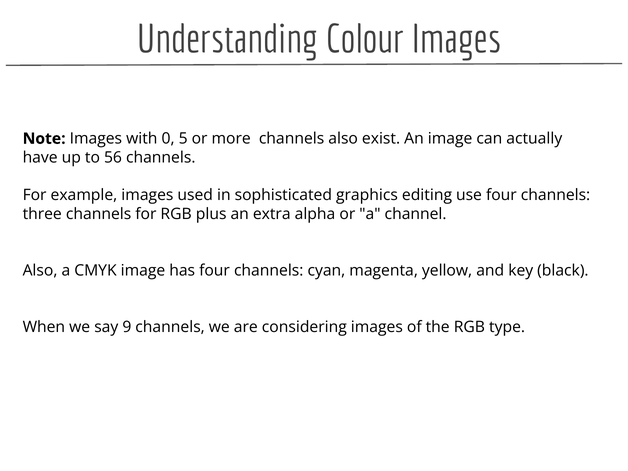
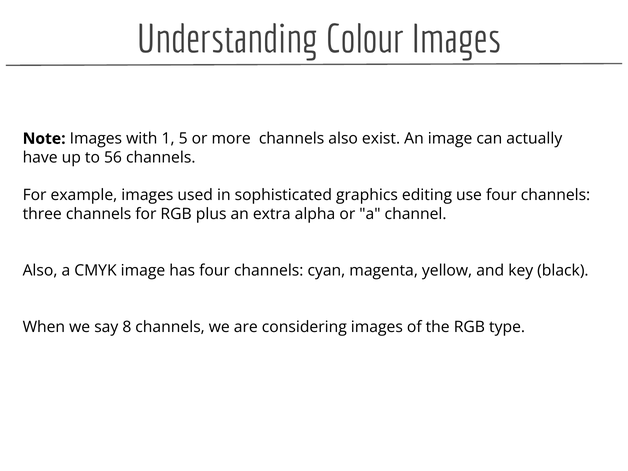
0: 0 -> 1
9: 9 -> 8
